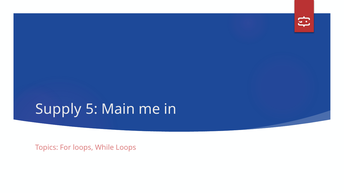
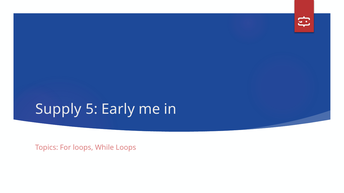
Main: Main -> Early
